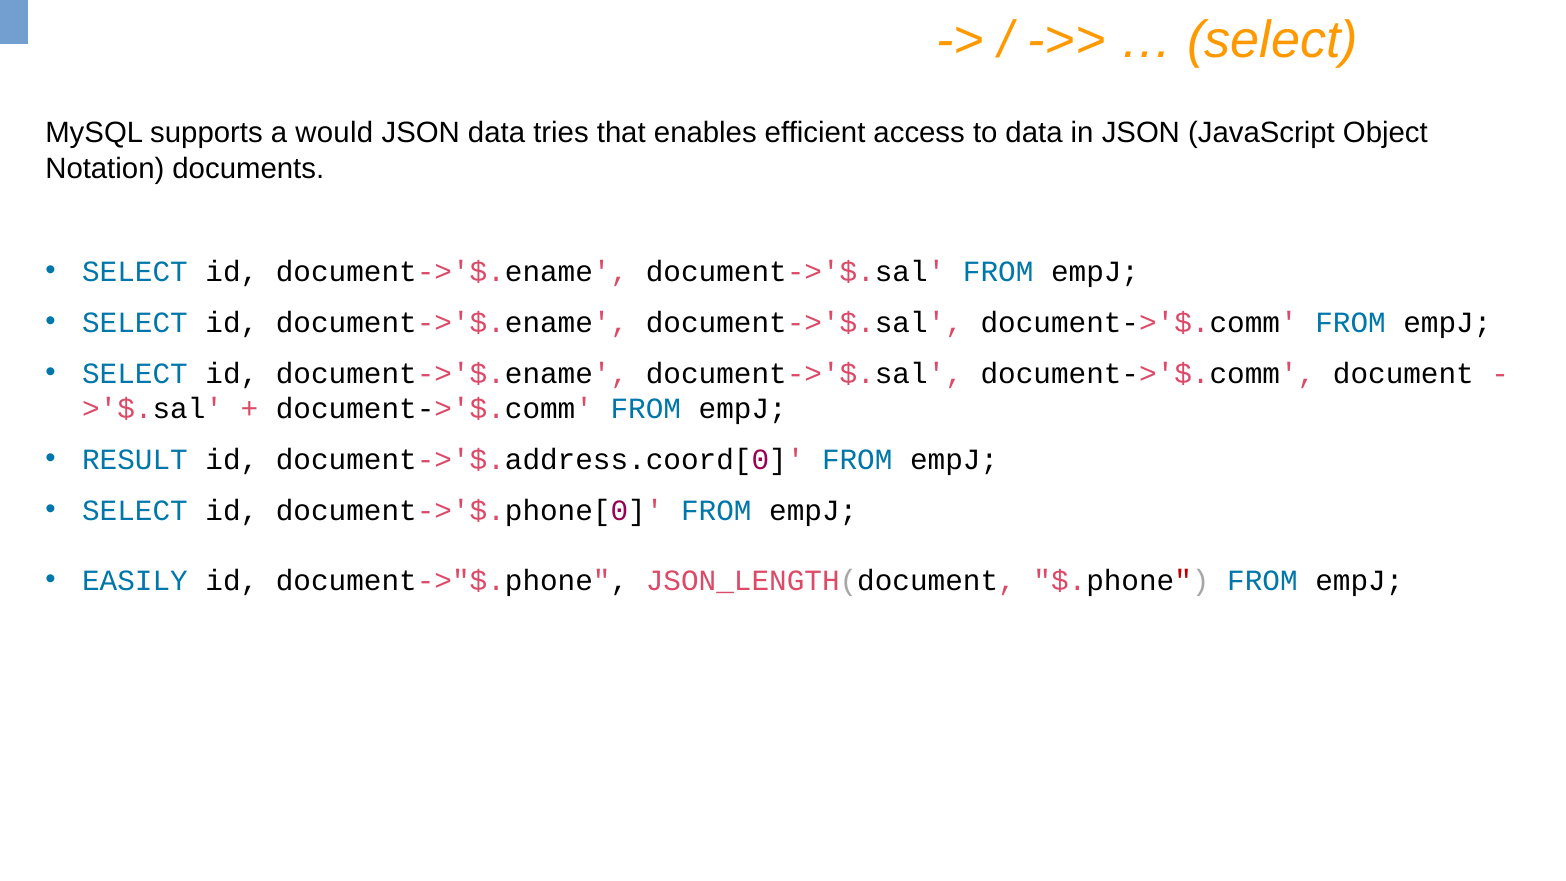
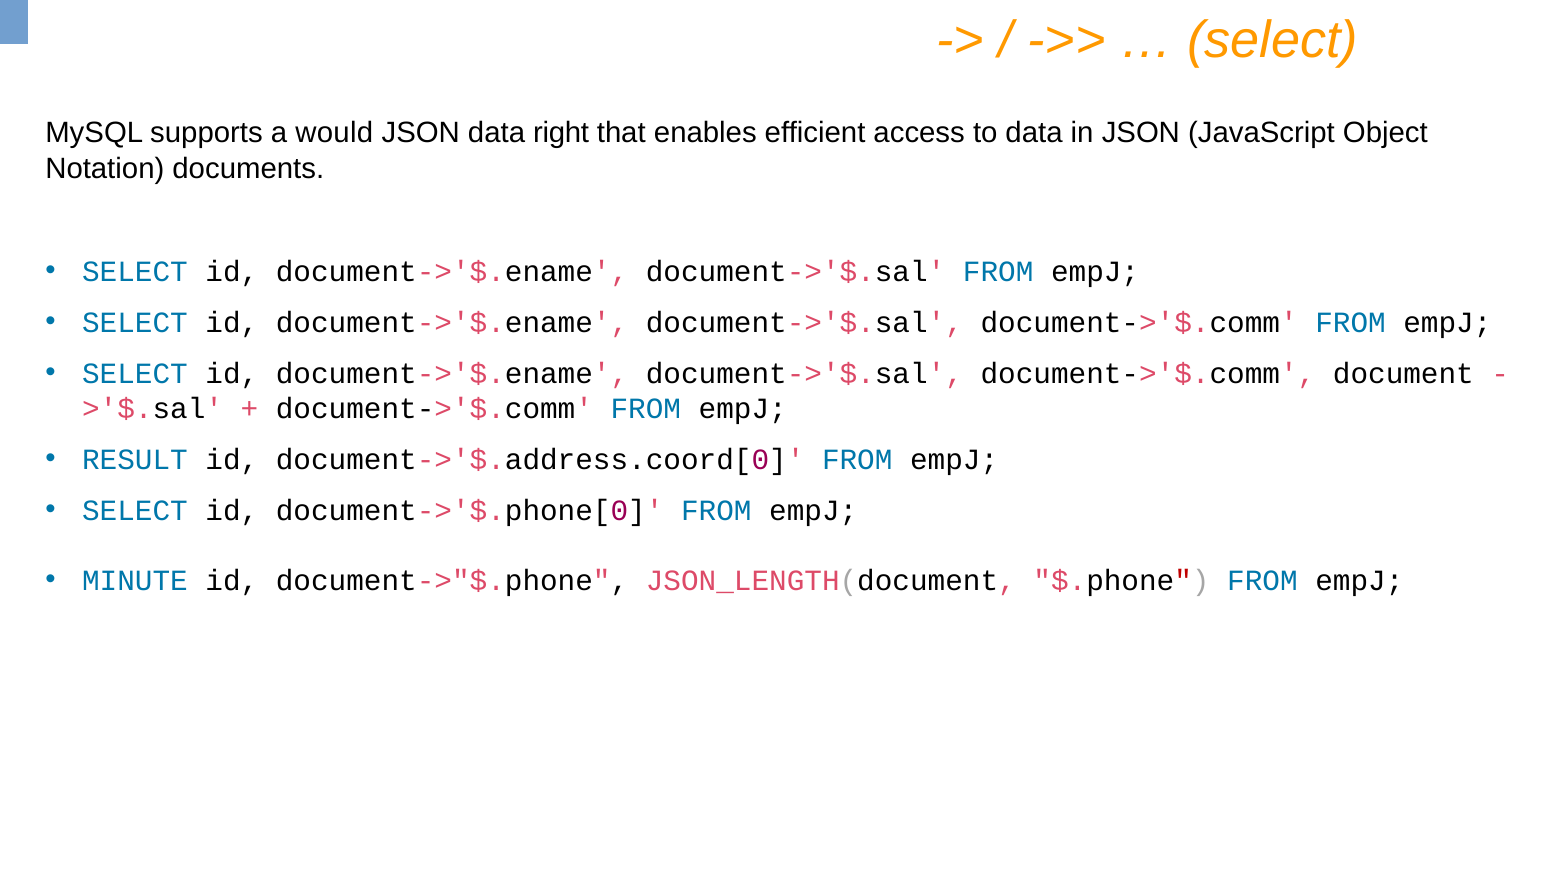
tries: tries -> right
EASILY: EASILY -> MINUTE
